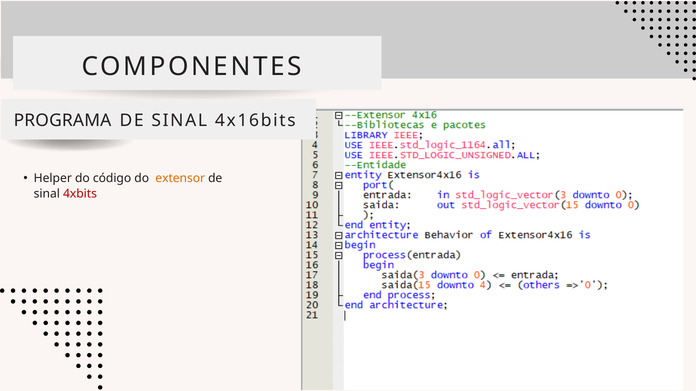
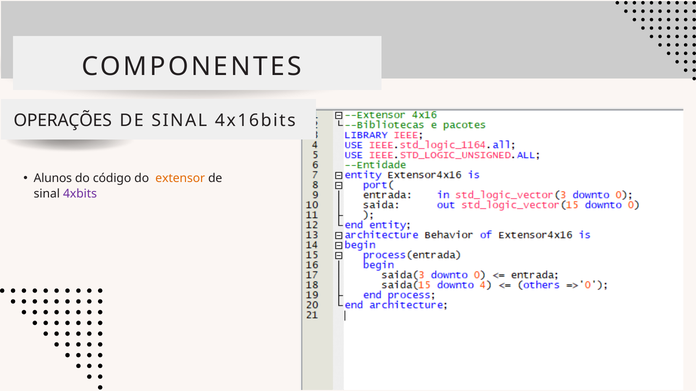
PROGRAMA: PROGRAMA -> OPERAÇÕES
Helper: Helper -> Alunos
4xbits colour: red -> purple
